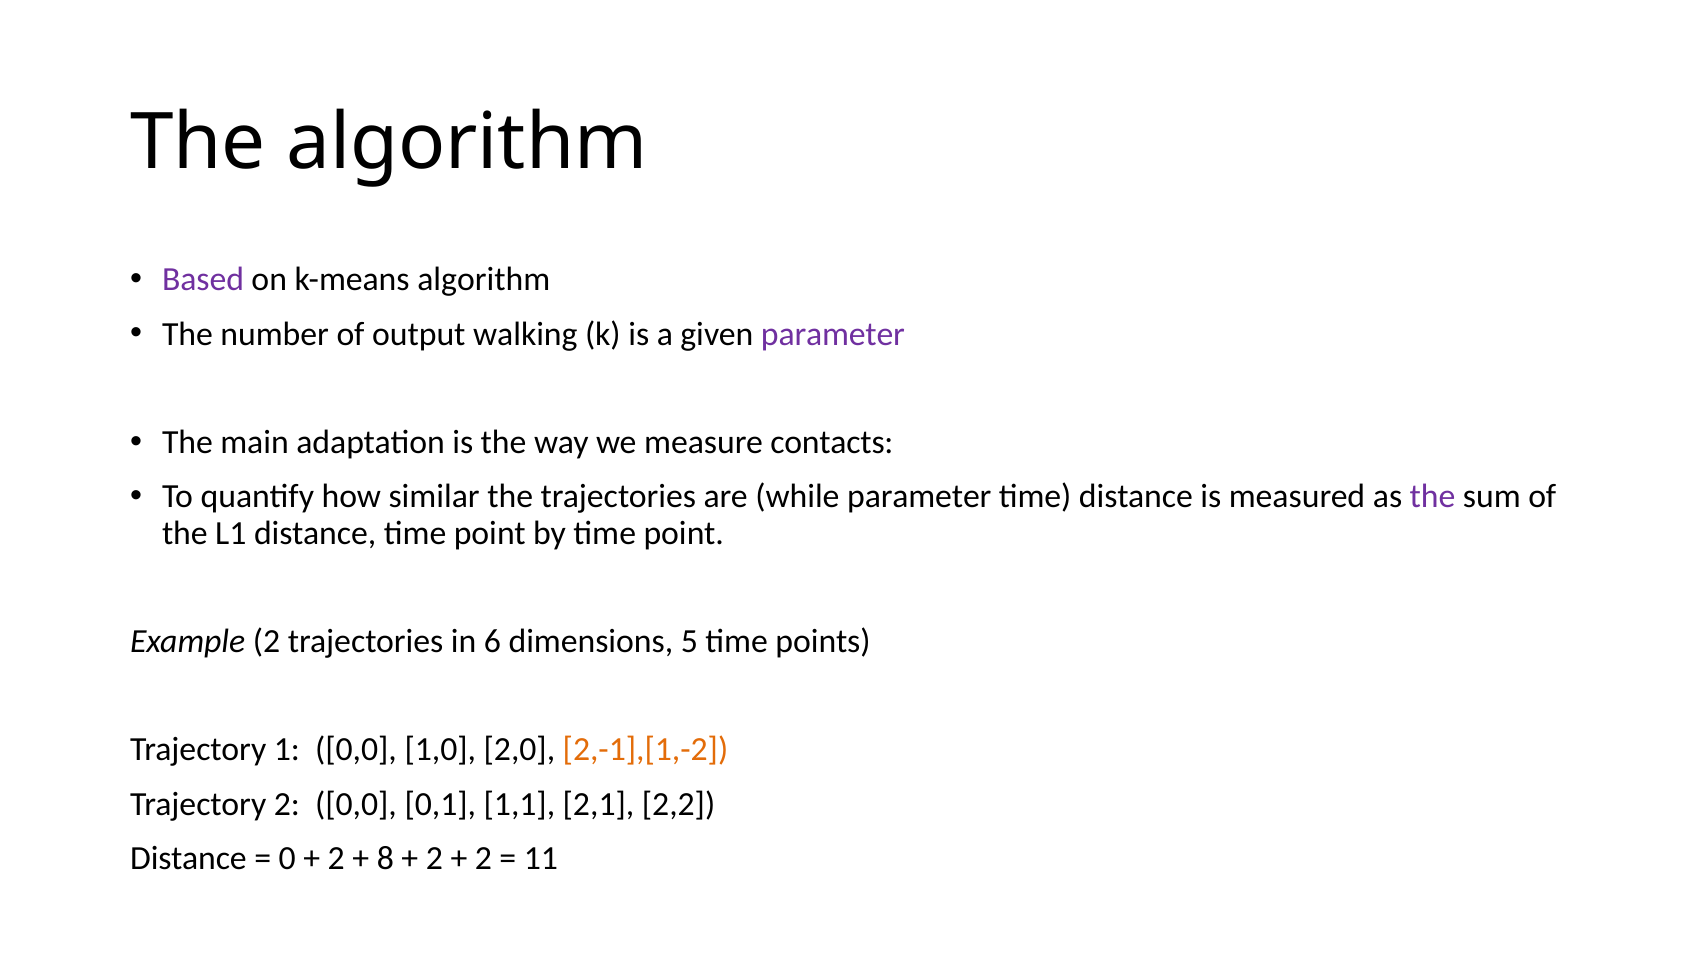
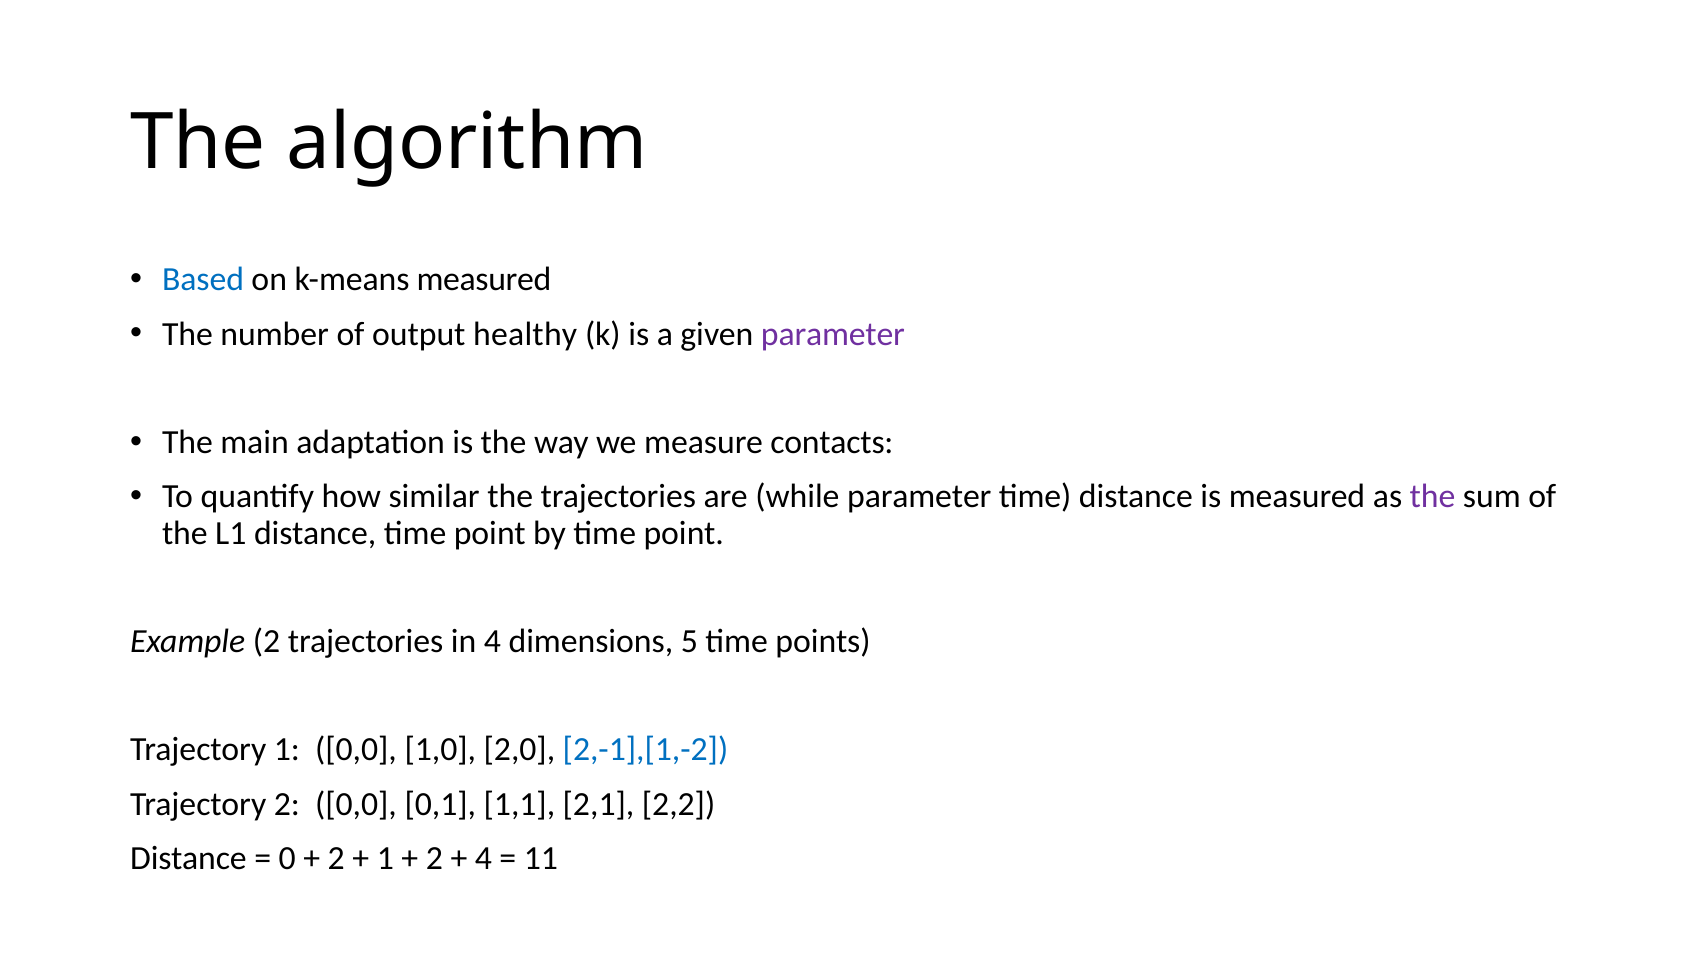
Based colour: purple -> blue
k-means algorithm: algorithm -> measured
walking: walking -> healthy
in 6: 6 -> 4
2,-1],[1,-2 colour: orange -> blue
8 at (385, 859): 8 -> 1
2 at (483, 859): 2 -> 4
